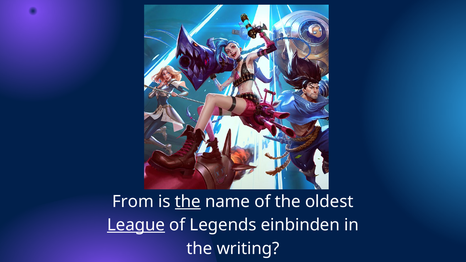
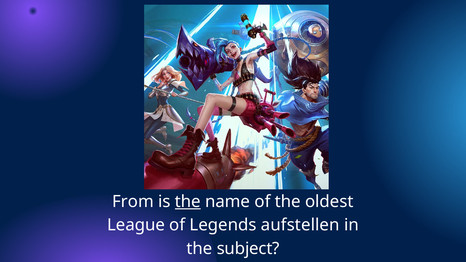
League underline: present -> none
einbinden: einbinden -> aufstellen
writing: writing -> subject
